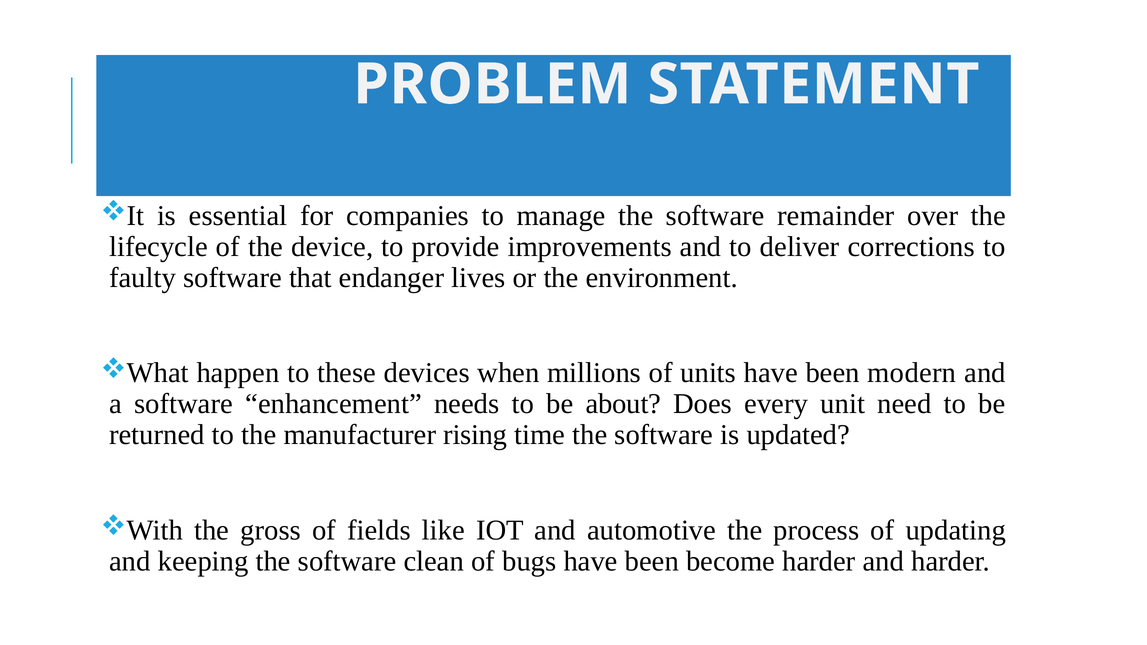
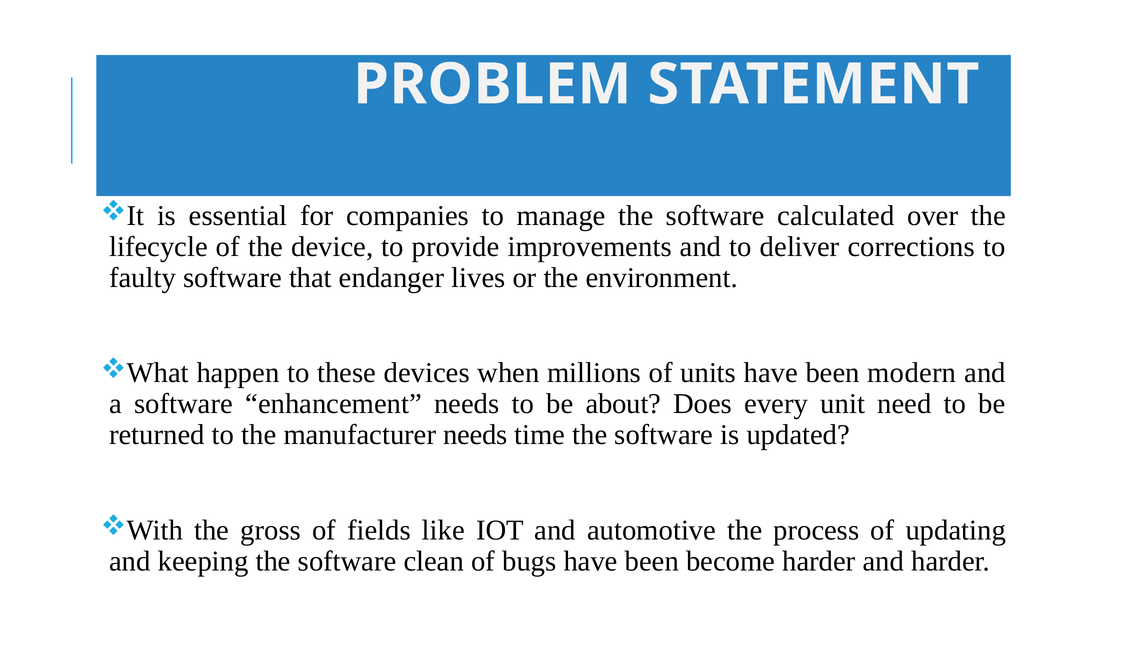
remainder: remainder -> calculated
manufacturer rising: rising -> needs
